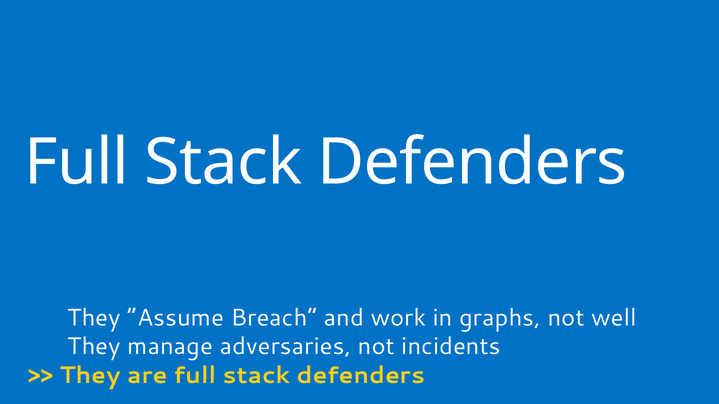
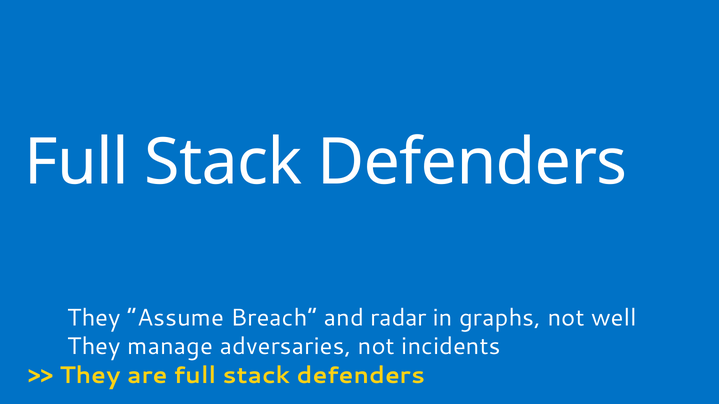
work: work -> radar
